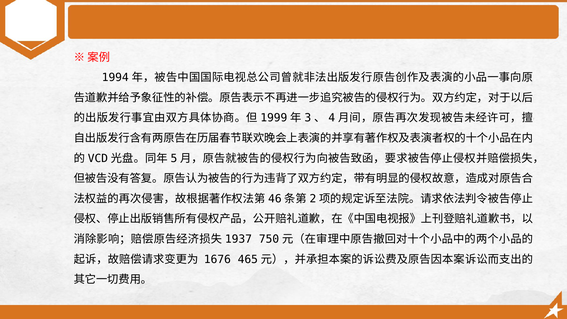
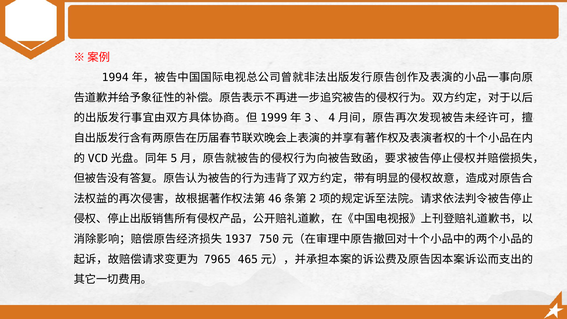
1676: 1676 -> 7965
